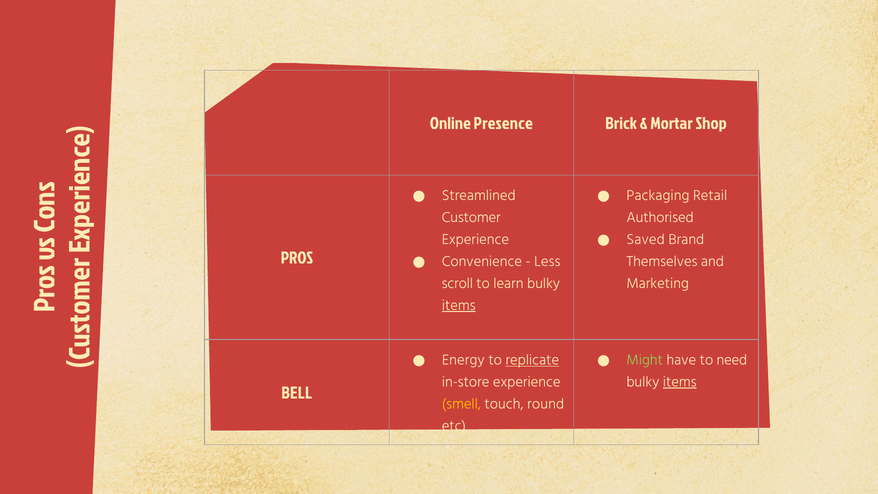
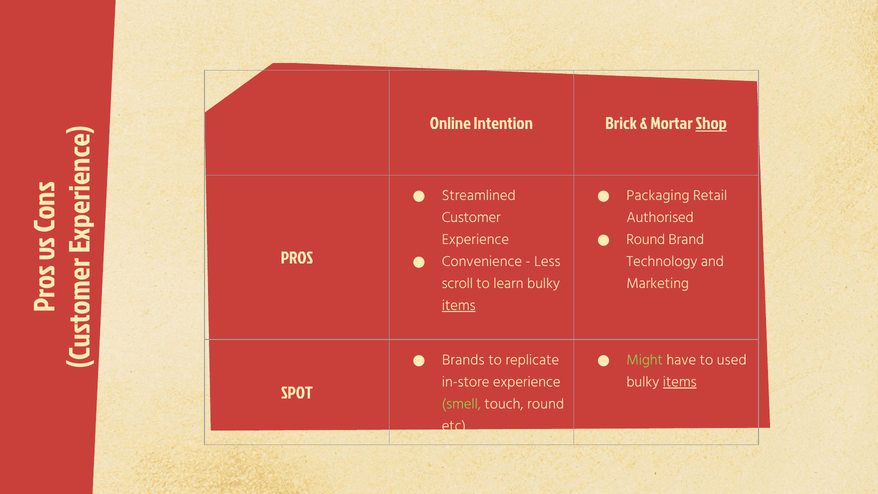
Presence: Presence -> Intention
Shop underline: none -> present
Saved at (646, 239): Saved -> Round
Themselves: Themselves -> Technology
Energy: Energy -> Brands
replicate underline: present -> none
need: need -> used
BELL: BELL -> SPOT
smell colour: yellow -> light green
